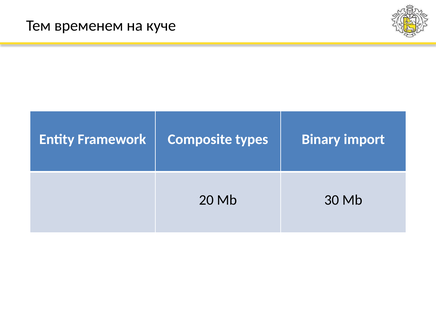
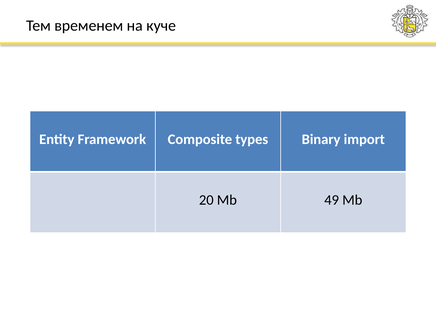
30: 30 -> 49
